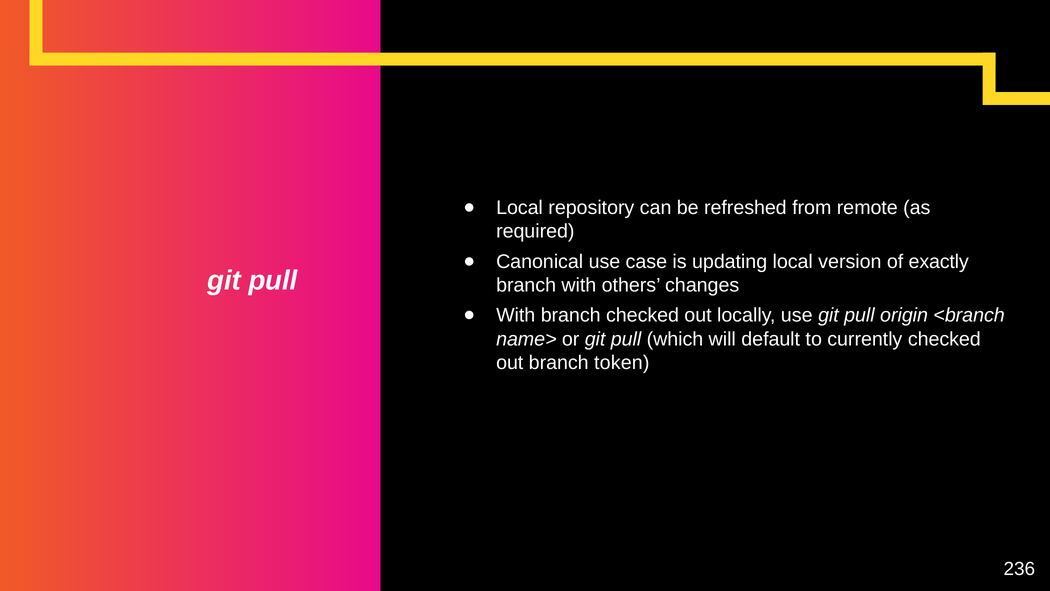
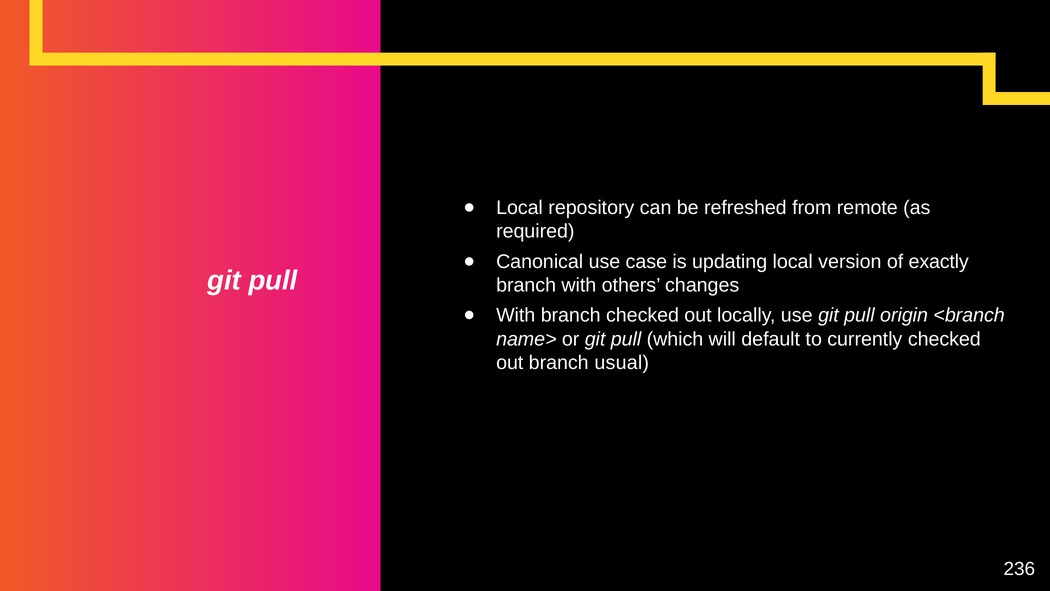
token: token -> usual
